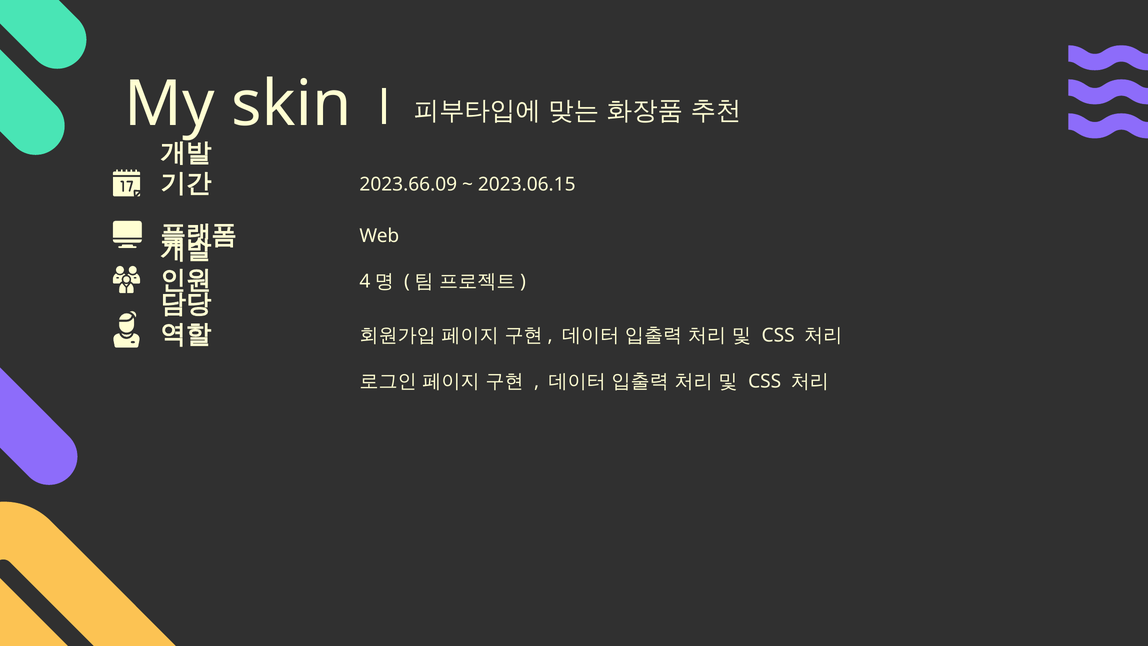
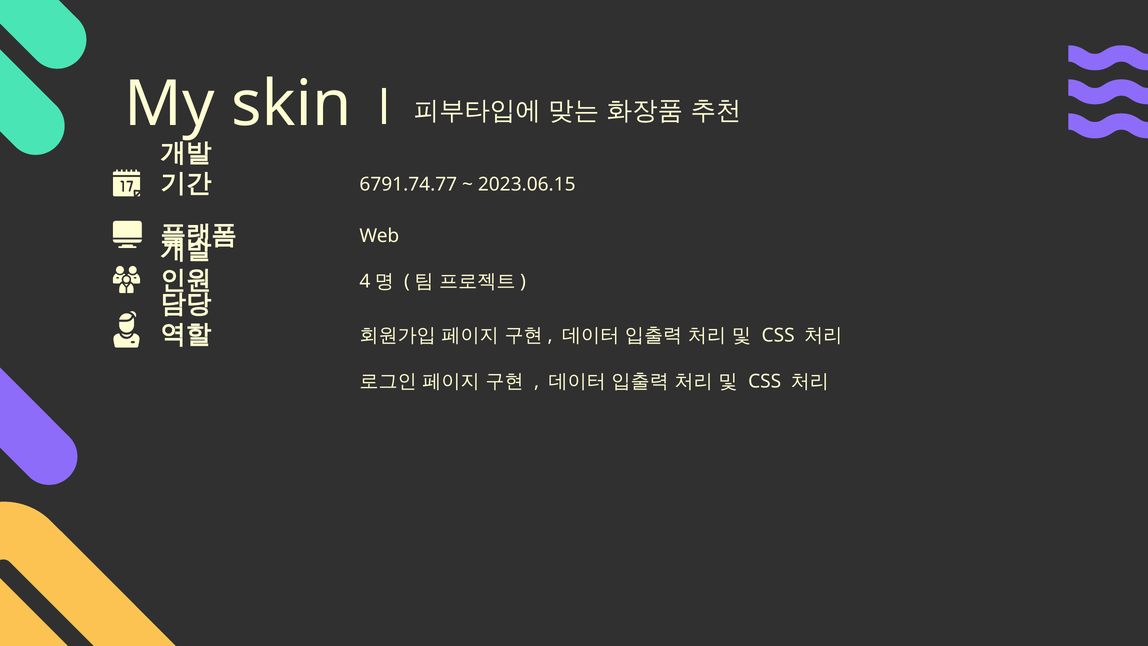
2023.66.09: 2023.66.09 -> 6791.74.77
